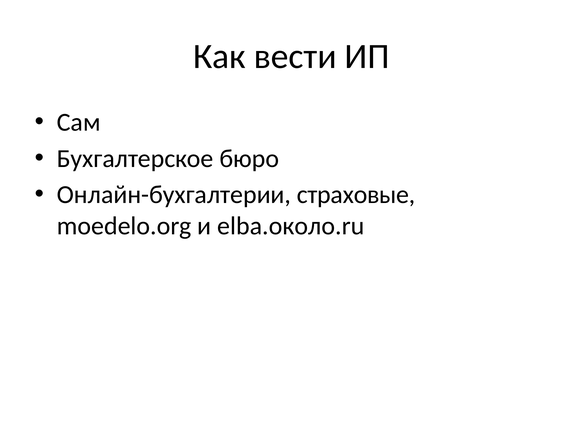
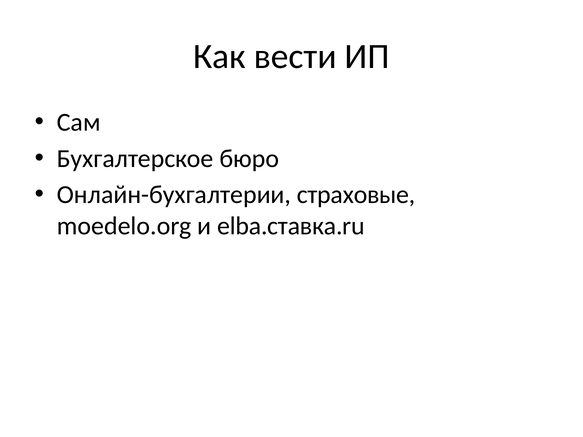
elba.около.ru: elba.около.ru -> elba.ставка.ru
